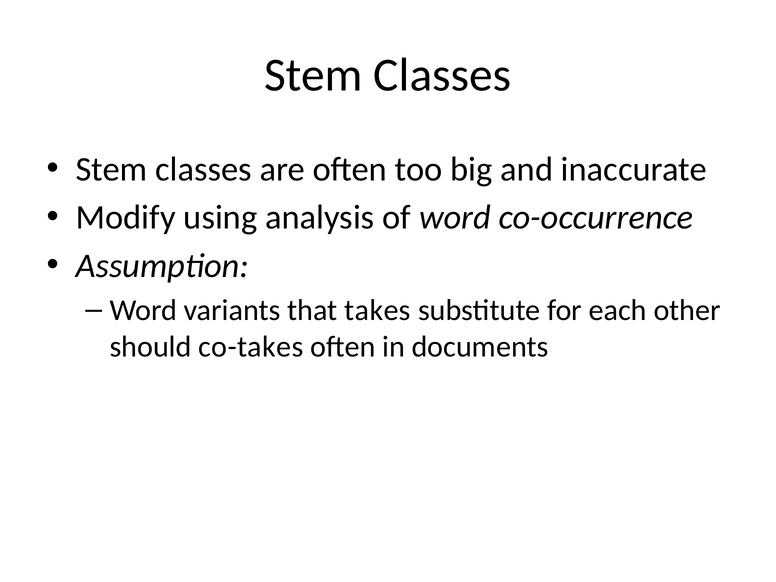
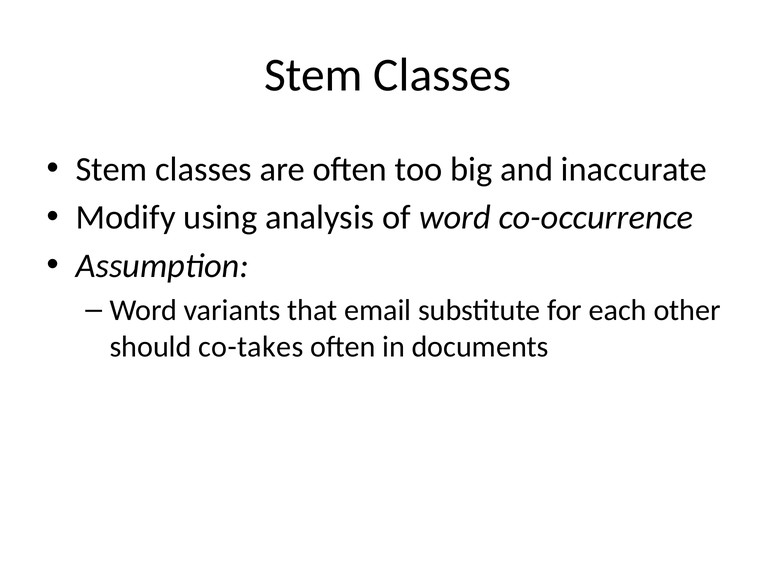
takes: takes -> email
